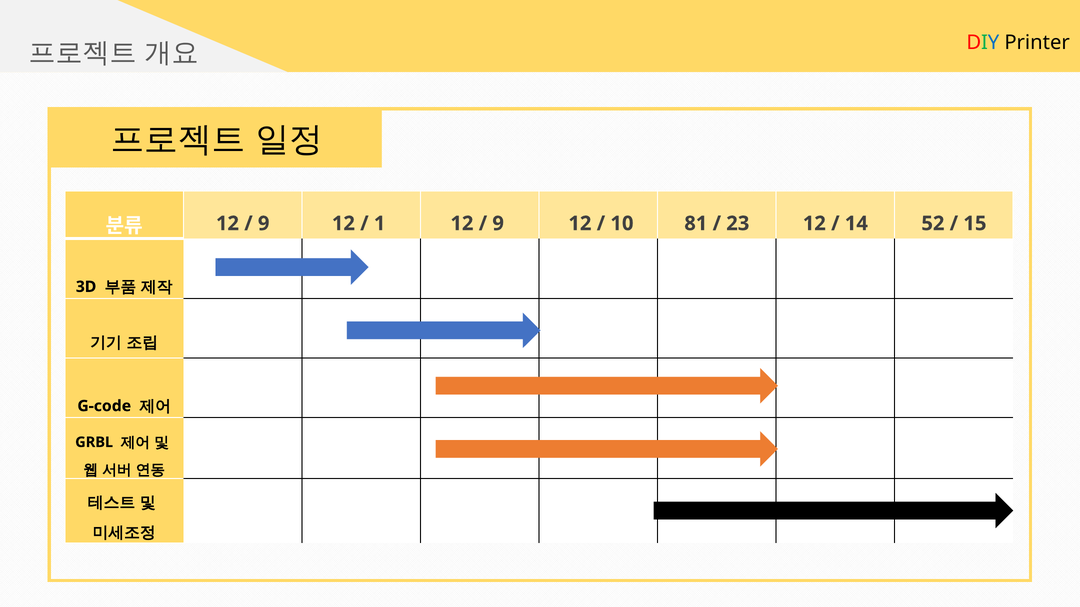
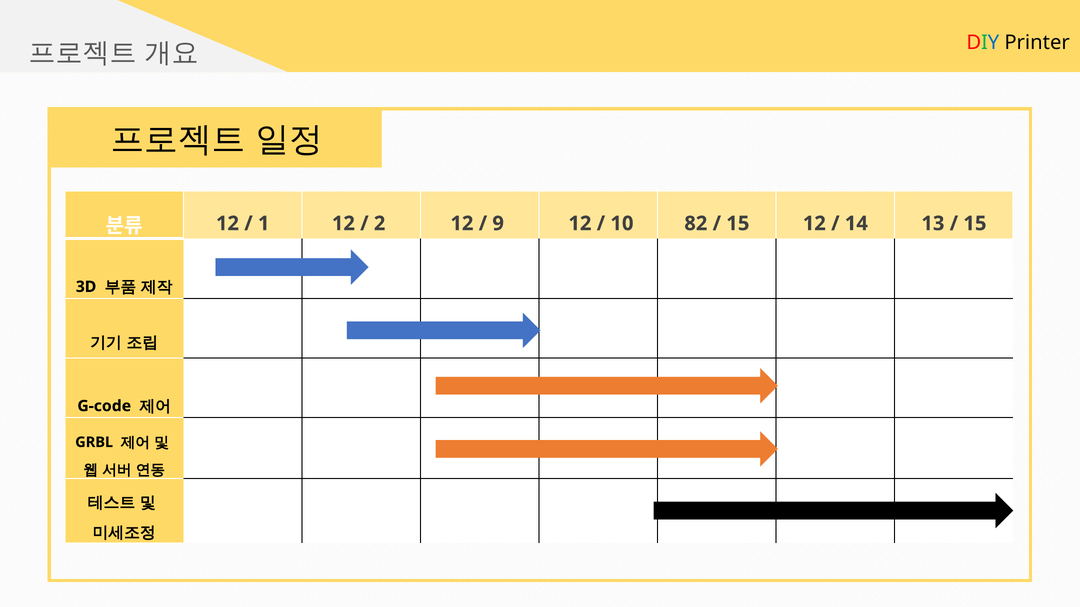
9 at (264, 224): 9 -> 1
1: 1 -> 2
81: 81 -> 82
23 at (738, 224): 23 -> 15
52: 52 -> 13
